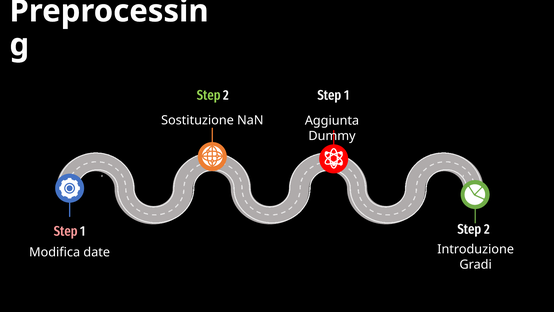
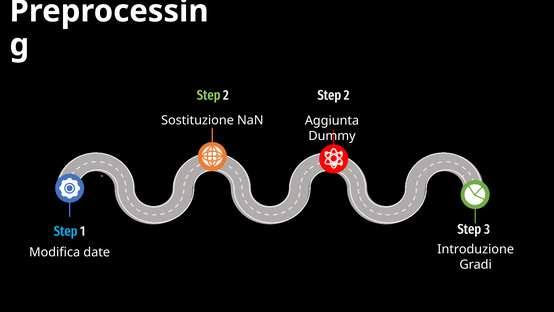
1 at (347, 95): 1 -> 2
Step at (66, 231) colour: pink -> light blue
1 Step 2: 2 -> 3
